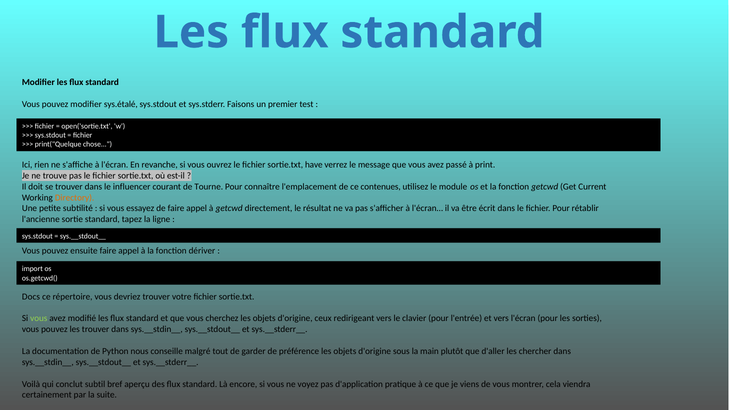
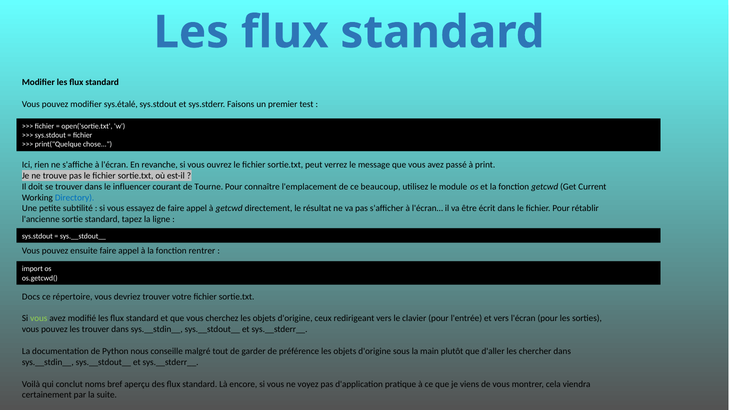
have: have -> peut
contenues: contenues -> beaucoup
Directory colour: orange -> blue
dériver: dériver -> rentrer
subtil: subtil -> noms
